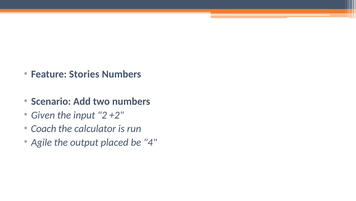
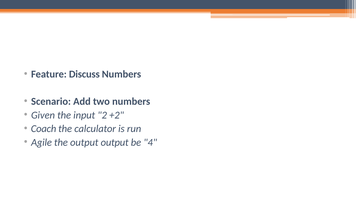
Stories: Stories -> Discuss
output placed: placed -> output
